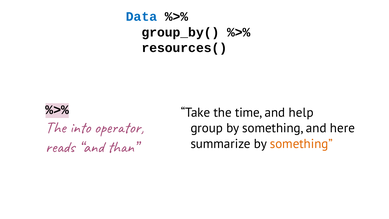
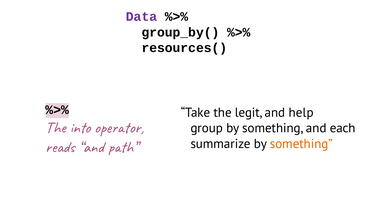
Data colour: blue -> purple
time: time -> legit
here: here -> each
than: than -> path
